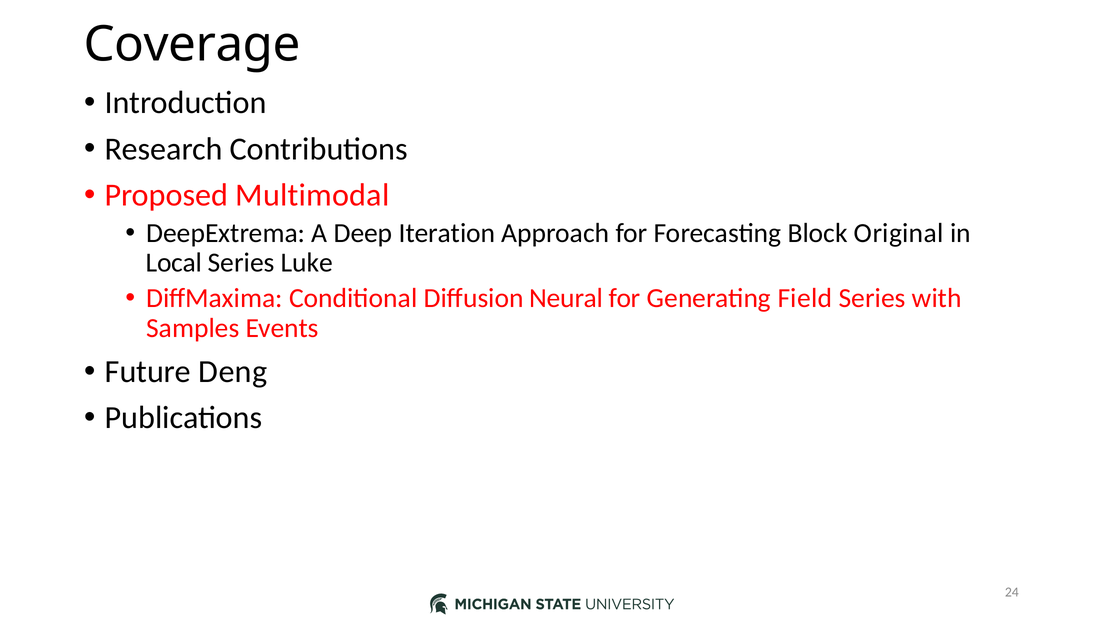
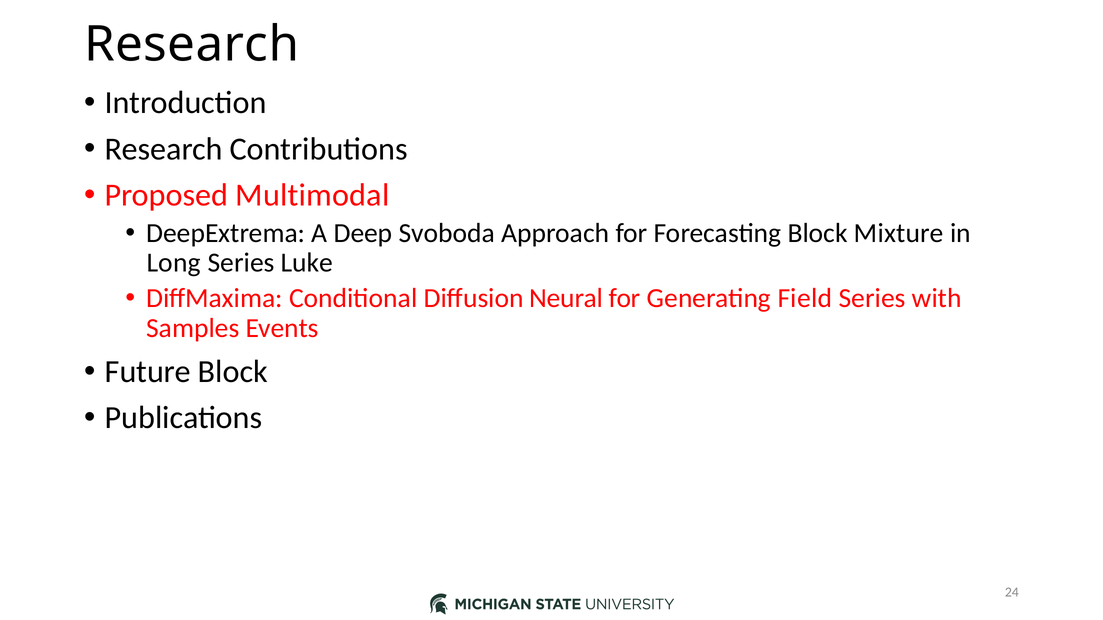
Coverage at (192, 45): Coverage -> Research
Iteration: Iteration -> Svoboda
Original: Original -> Mixture
Local: Local -> Long
Future Deng: Deng -> Block
